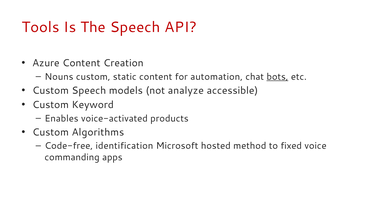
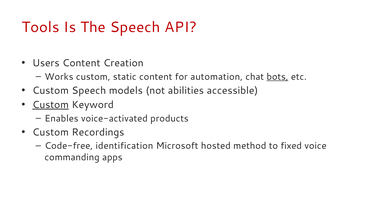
Azure: Azure -> Users
Nouns: Nouns -> Works
analyze: analyze -> abilities
Custom at (51, 105) underline: none -> present
Algorithms: Algorithms -> Recordings
